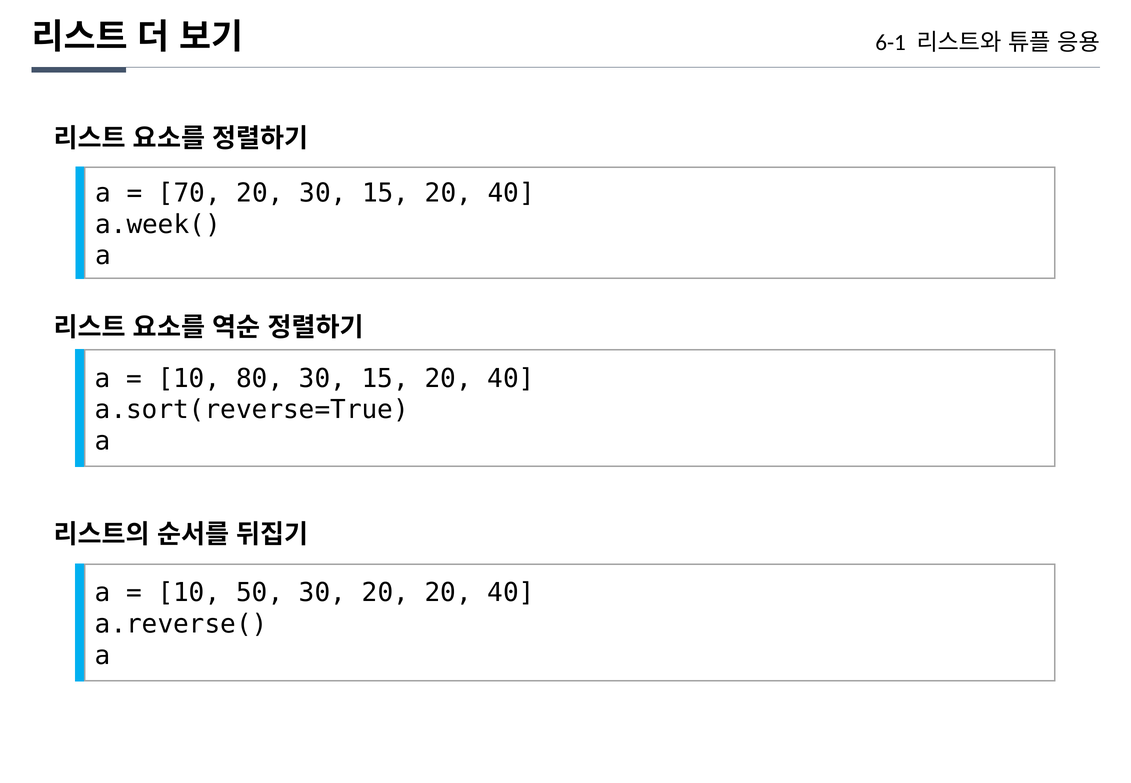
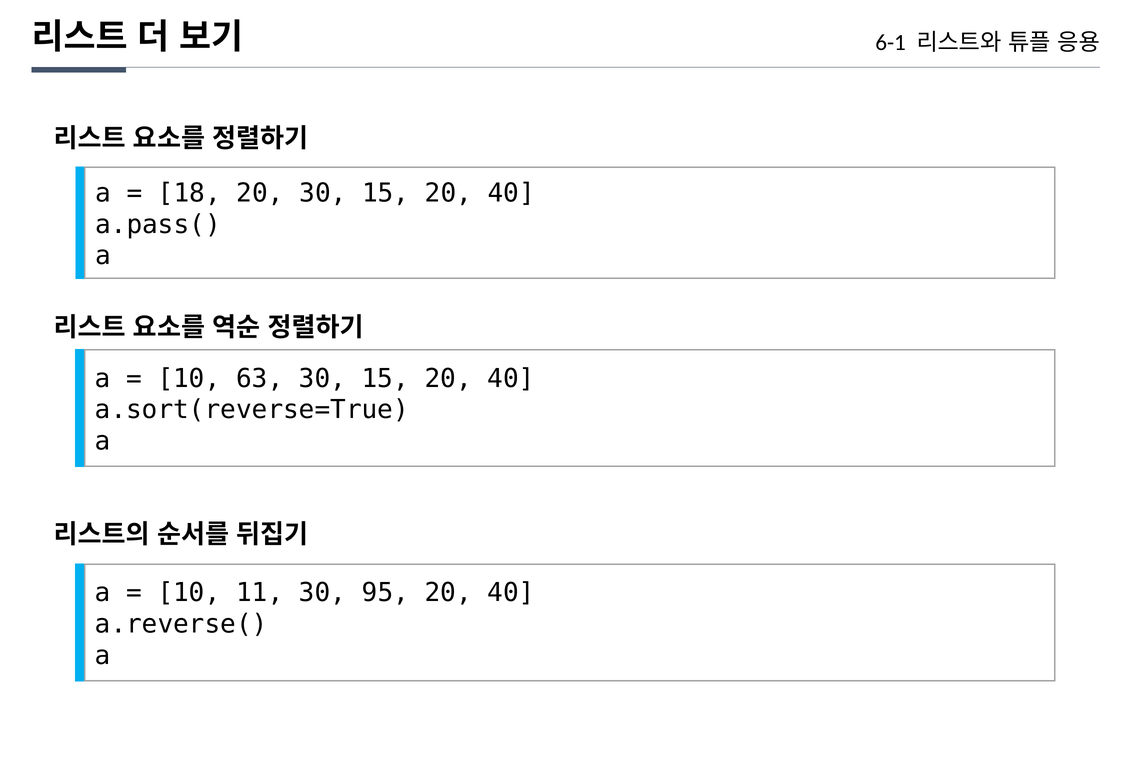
70: 70 -> 18
a.week(: a.week( -> a.pass(
80: 80 -> 63
50: 50 -> 11
30 20: 20 -> 95
